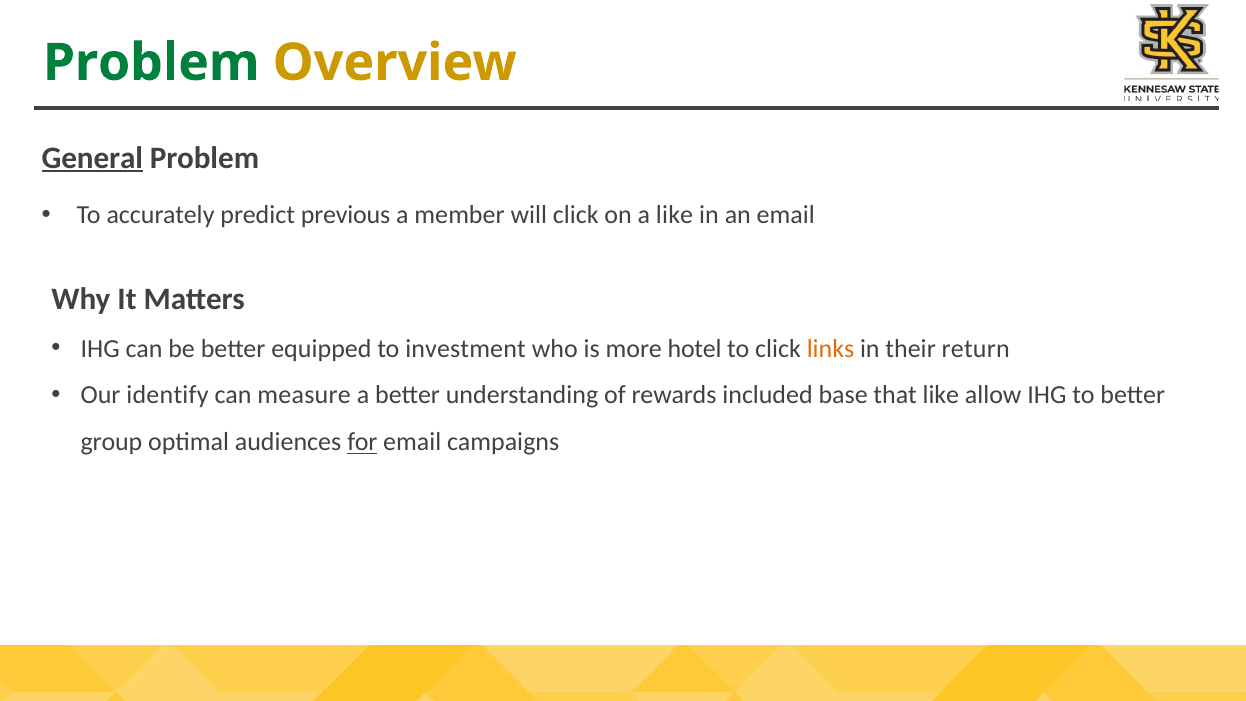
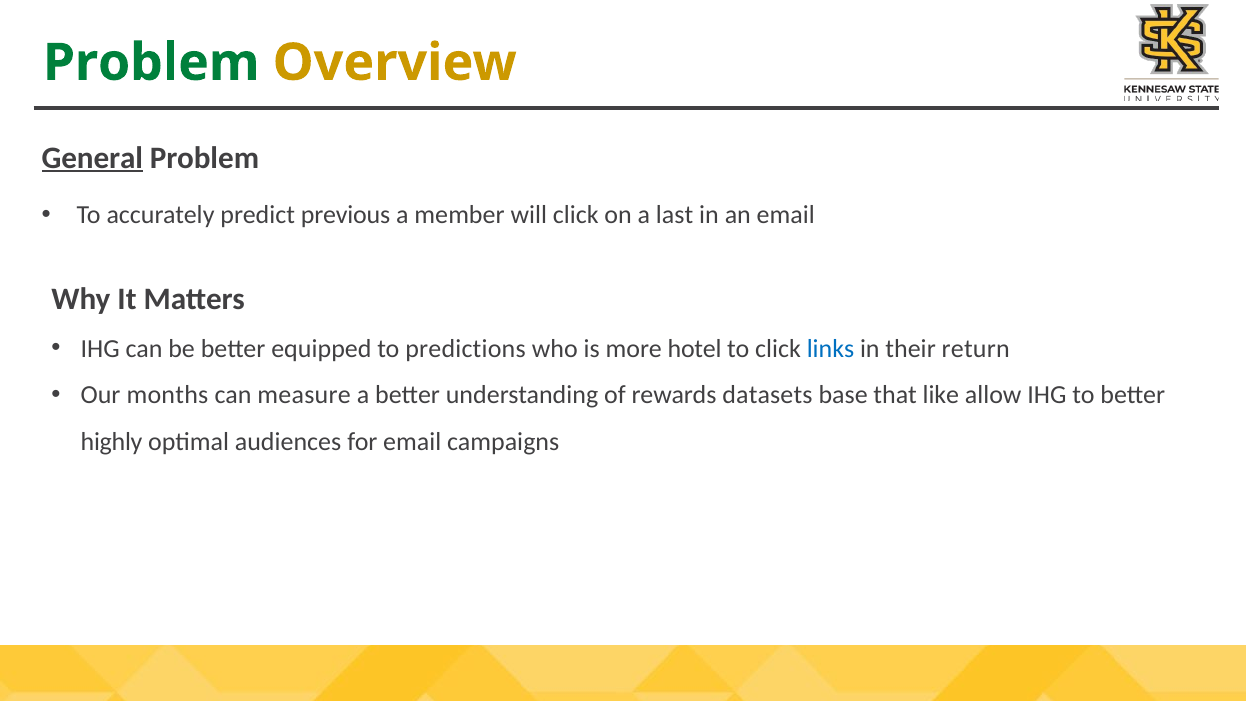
a like: like -> last
investment: investment -> predictions
links colour: orange -> blue
identify: identify -> months
included: included -> datasets
group: group -> highly
for underline: present -> none
